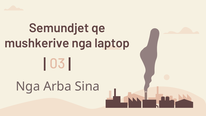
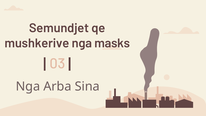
laptop: laptop -> masks
